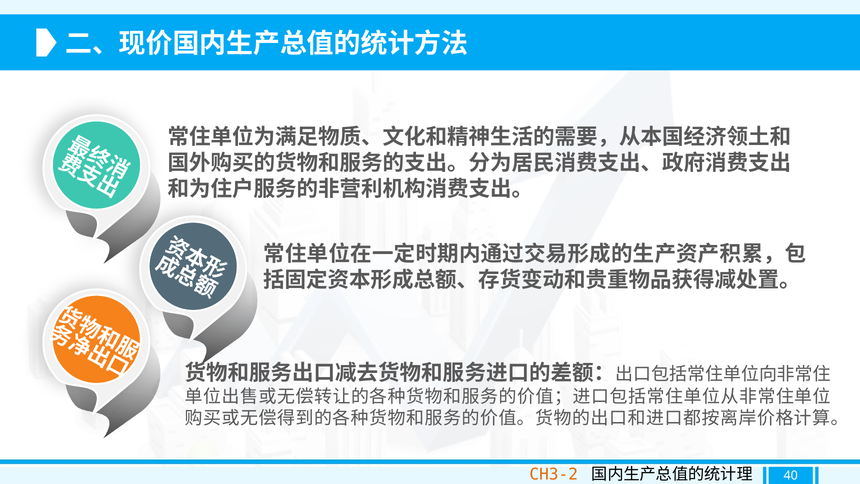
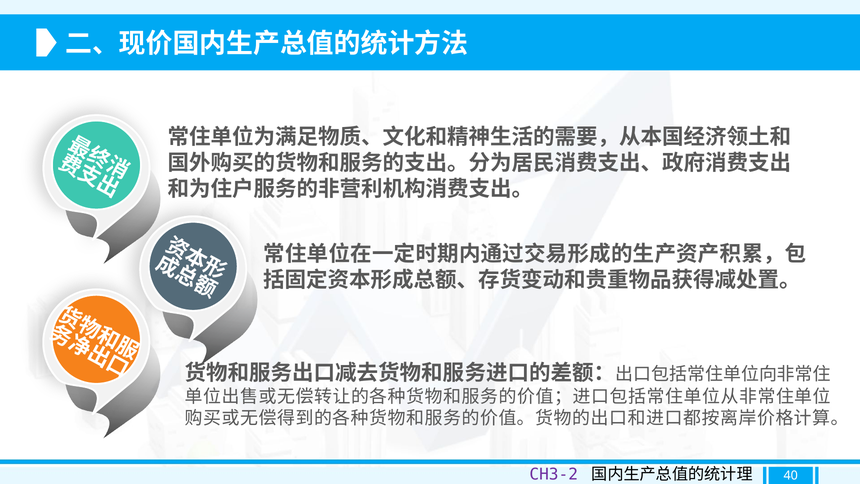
CH3-2 colour: orange -> purple
